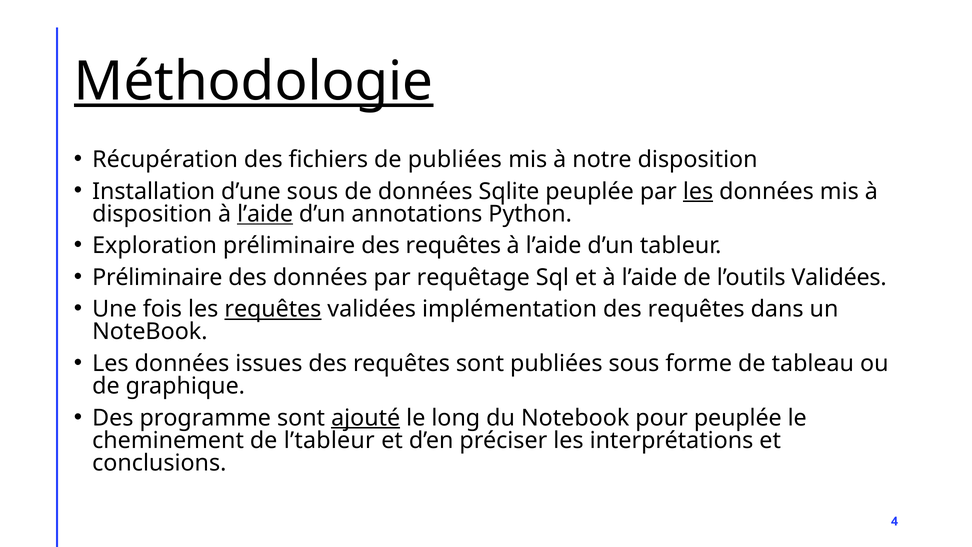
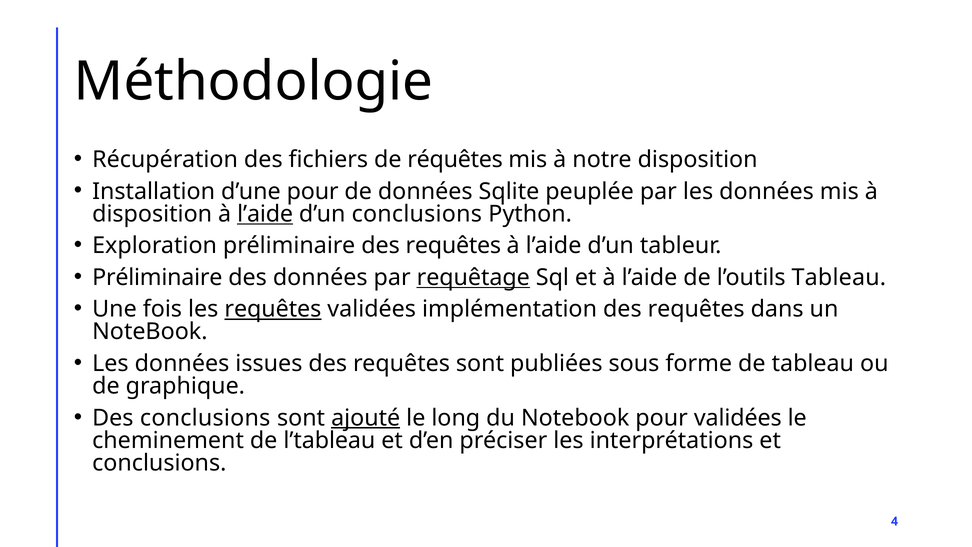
Méthodologie underline: present -> none
de publiées: publiées -> réquêtes
d’une sous: sous -> pour
les at (698, 191) underline: present -> none
d’un annotations: annotations -> conclusions
requêtage underline: none -> present
l’outils Validées: Validées -> Tableau
Des programme: programme -> conclusions
pour peuplée: peuplée -> validées
l’tableur: l’tableur -> l’tableau
